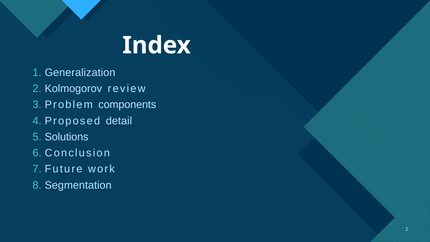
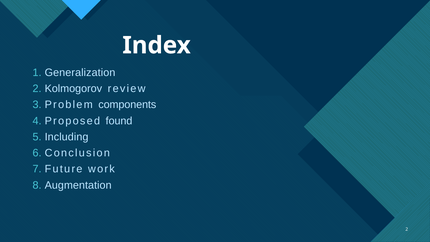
detail: detail -> found
Solutions: Solutions -> Including
Segmentation: Segmentation -> Augmentation
